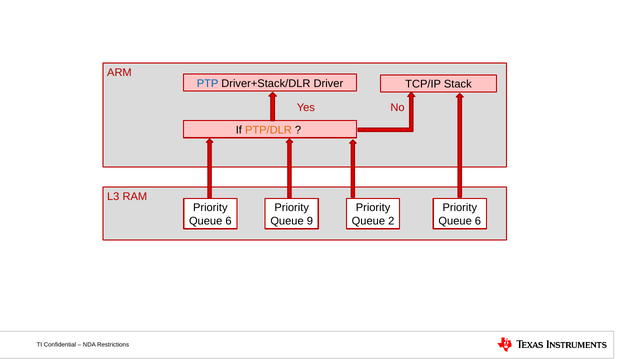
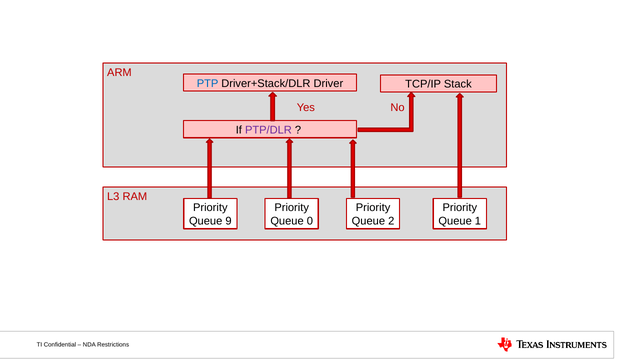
PTP/DLR colour: orange -> purple
6 at (228, 221): 6 -> 9
9: 9 -> 0
6 at (478, 221): 6 -> 1
